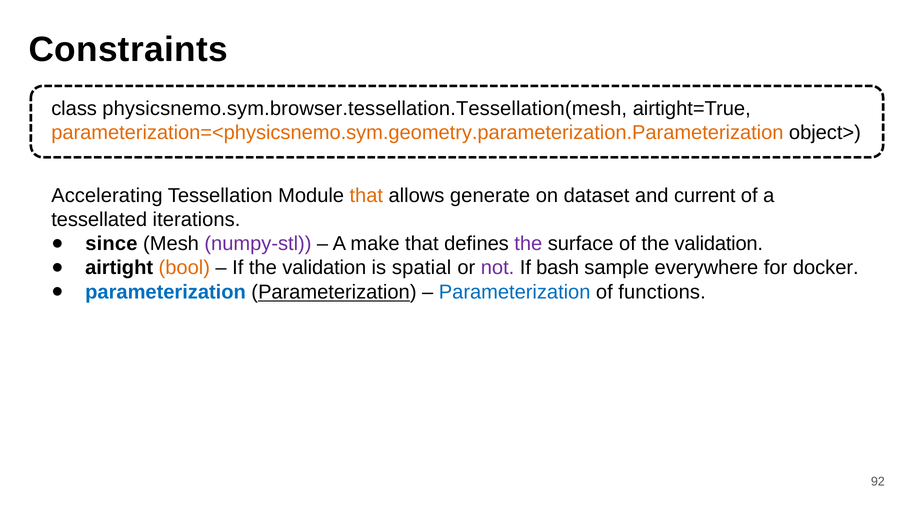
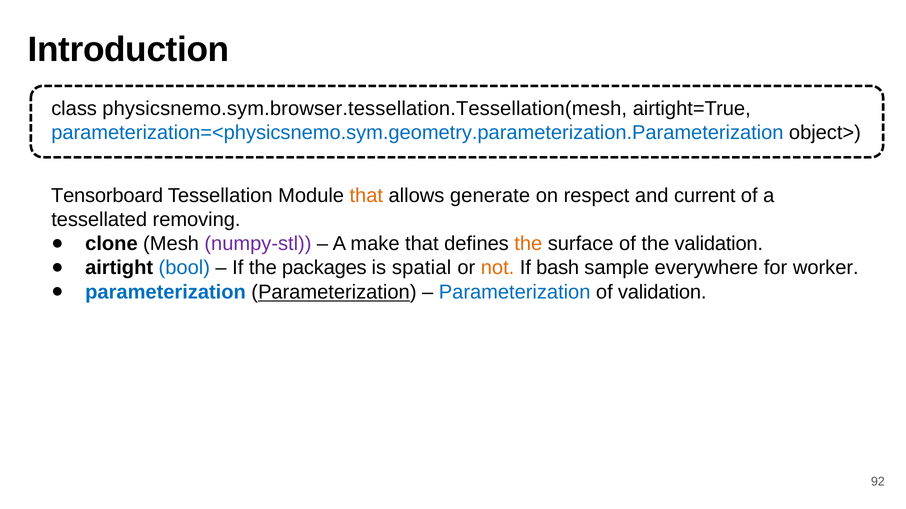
Constraints: Constraints -> Introduction
parameterization=<physicsnemo.sym.geometry.parameterization.Parameterization colour: orange -> blue
Accelerating: Accelerating -> Tensorboard
dataset: dataset -> respect
iterations: iterations -> removing
since: since -> clone
the at (528, 244) colour: purple -> orange
bool colour: orange -> blue
If the validation: validation -> packages
not colour: purple -> orange
docker: docker -> worker
of functions: functions -> validation
